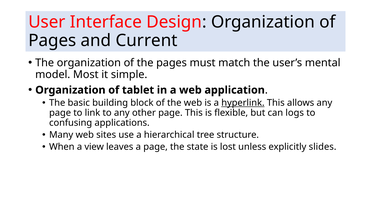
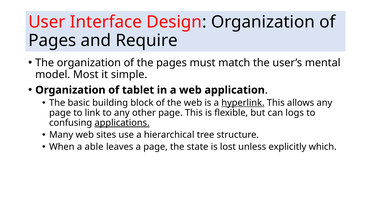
Current: Current -> Require
applications underline: none -> present
view: view -> able
slides: slides -> which
